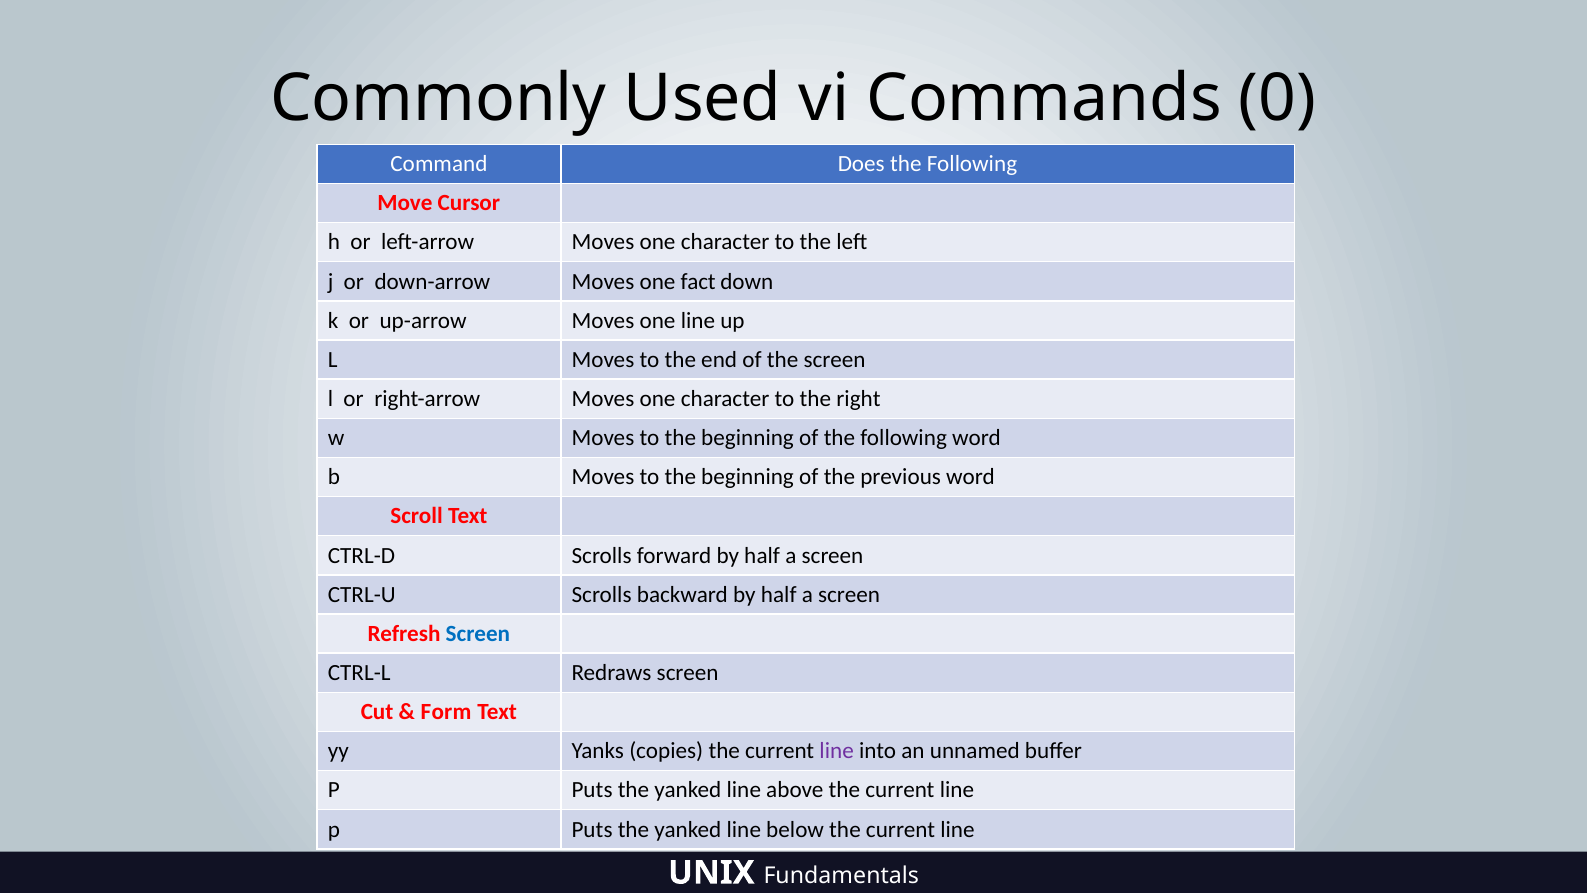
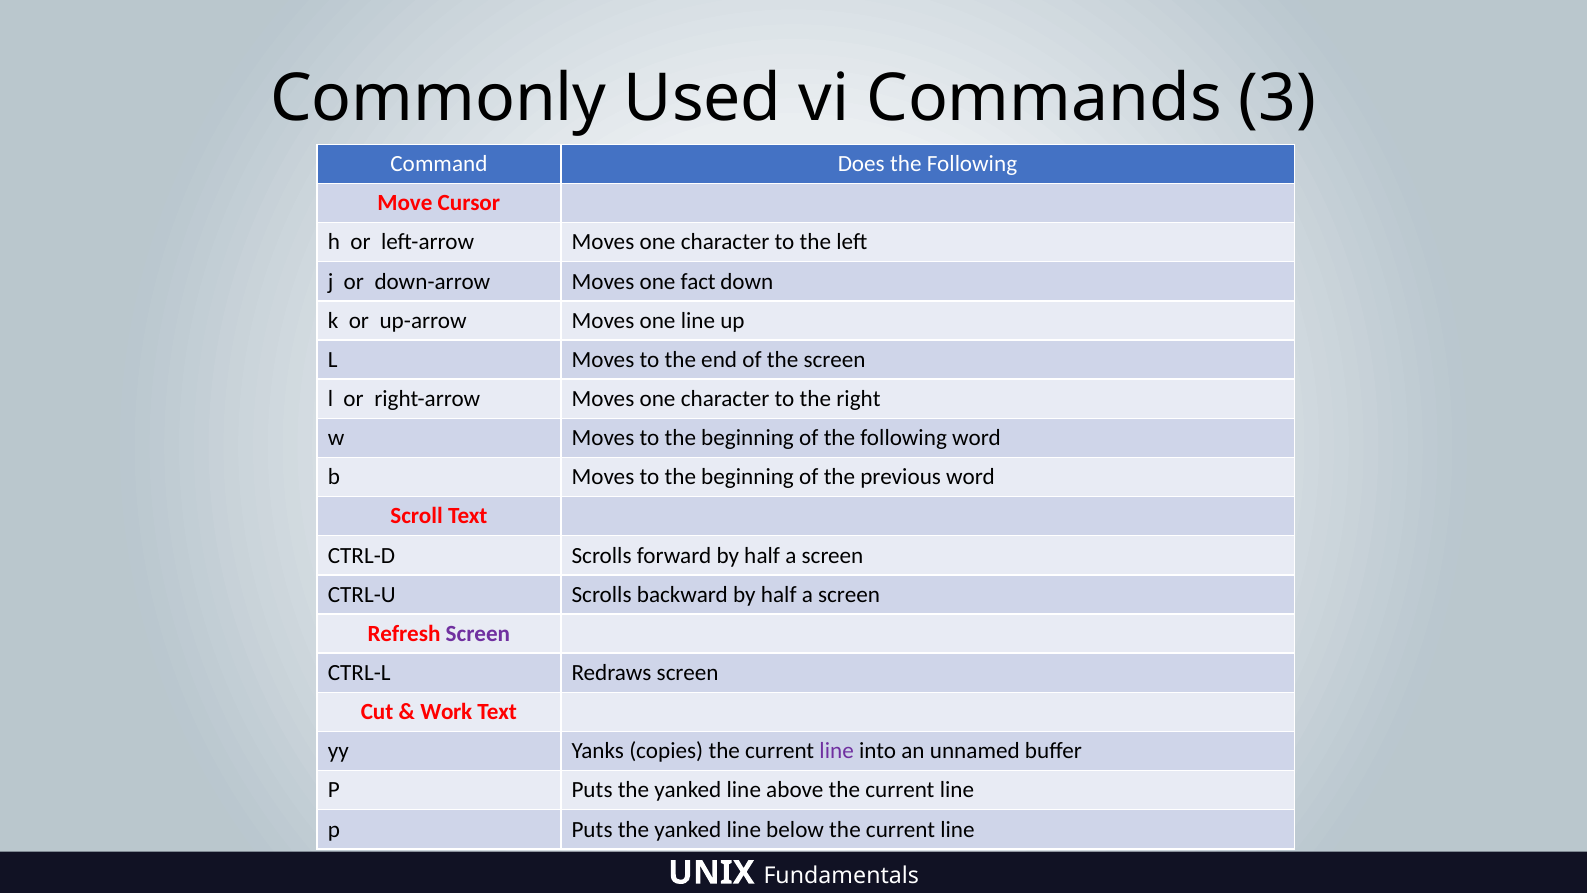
0: 0 -> 3
Screen at (478, 634) colour: blue -> purple
Form: Form -> Work
